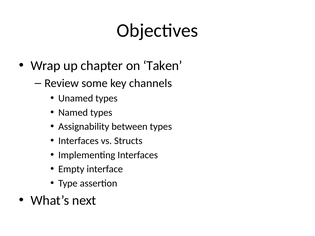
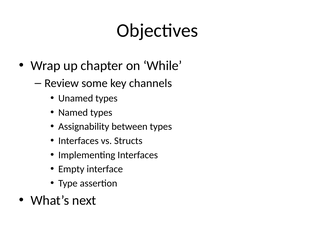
Taken: Taken -> While
